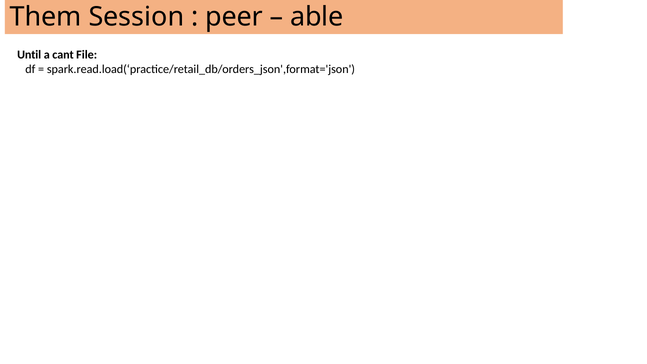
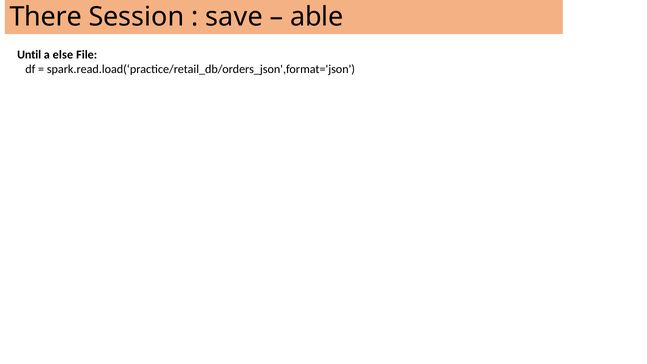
Them: Them -> There
peer: peer -> save
cant: cant -> else
